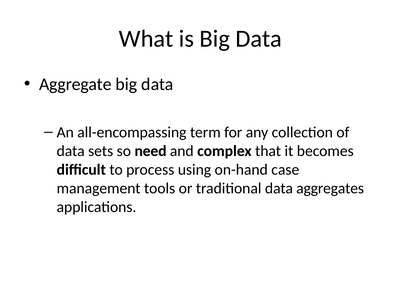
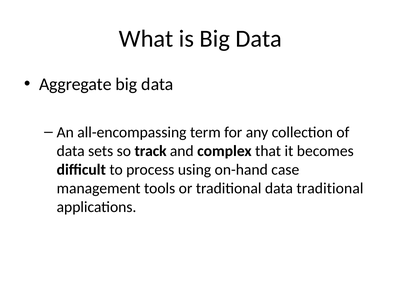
need: need -> track
data aggregates: aggregates -> traditional
